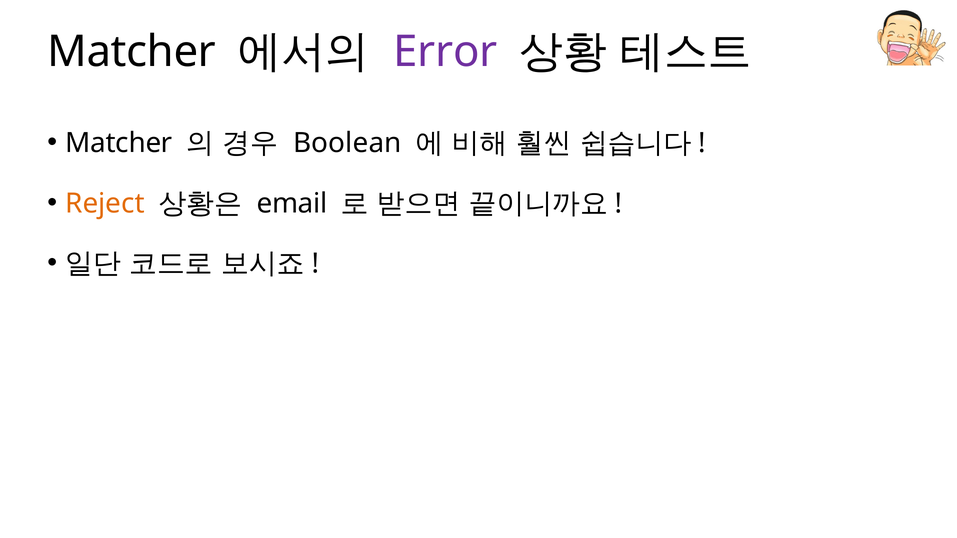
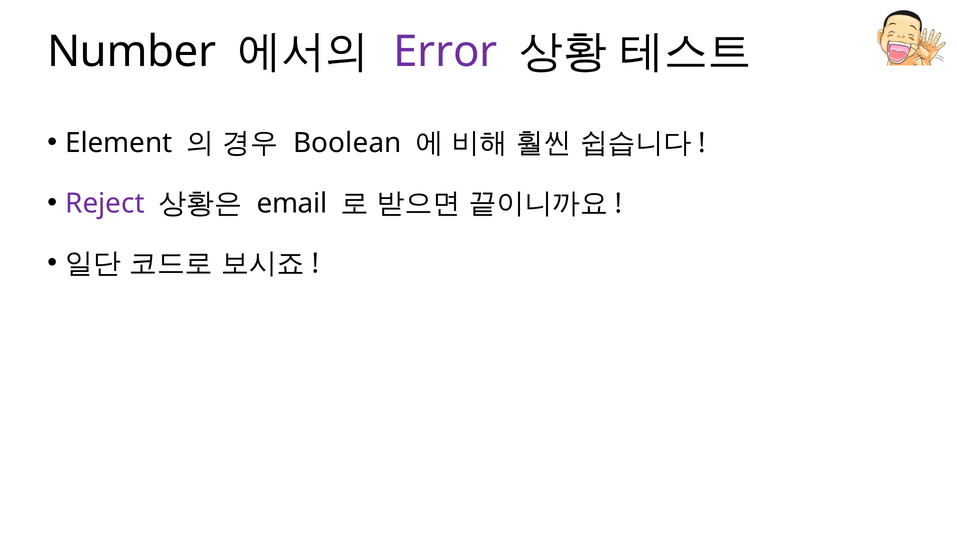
Matcher at (132, 52): Matcher -> Number
Matcher at (119, 143): Matcher -> Element
Reject colour: orange -> purple
